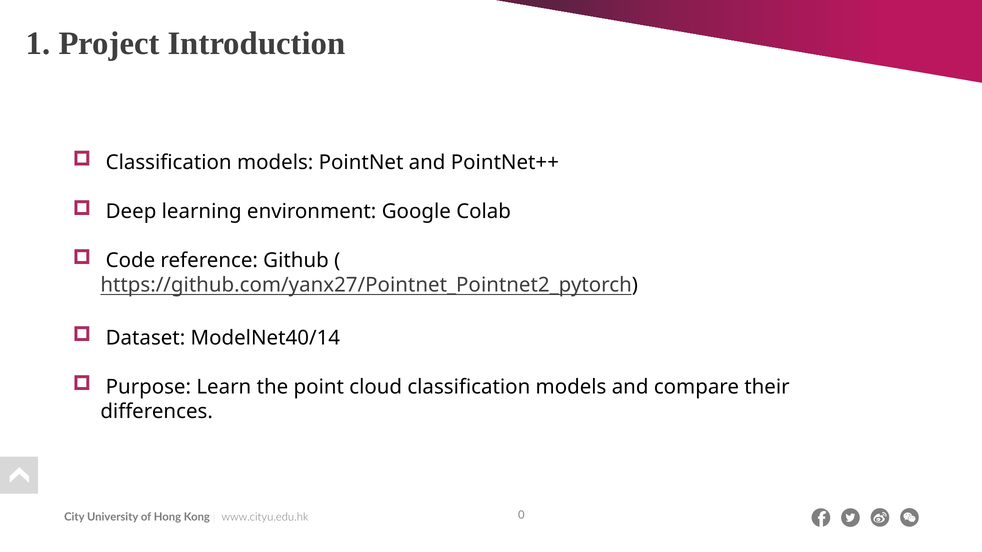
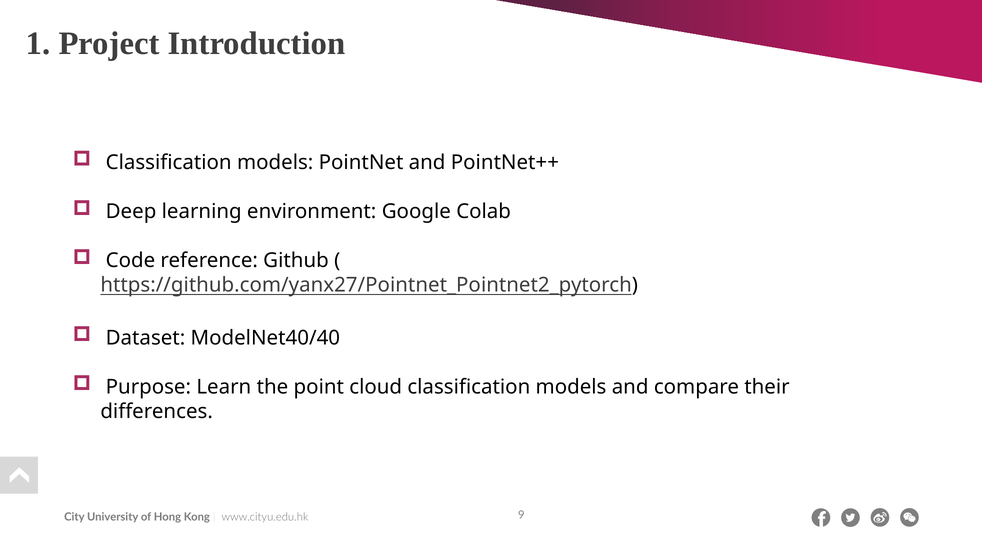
ModelNet40/14: ModelNet40/14 -> ModelNet40/40
0: 0 -> 9
